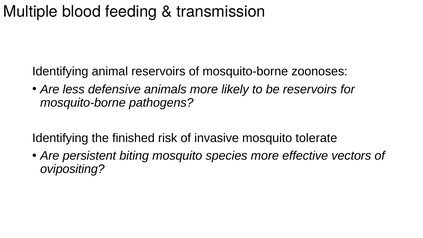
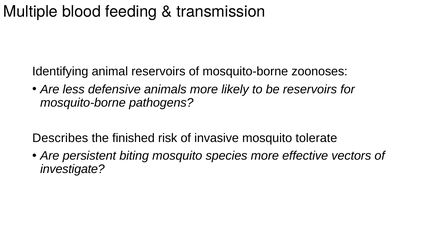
Identifying at (60, 138): Identifying -> Describes
ovipositing: ovipositing -> investigate
